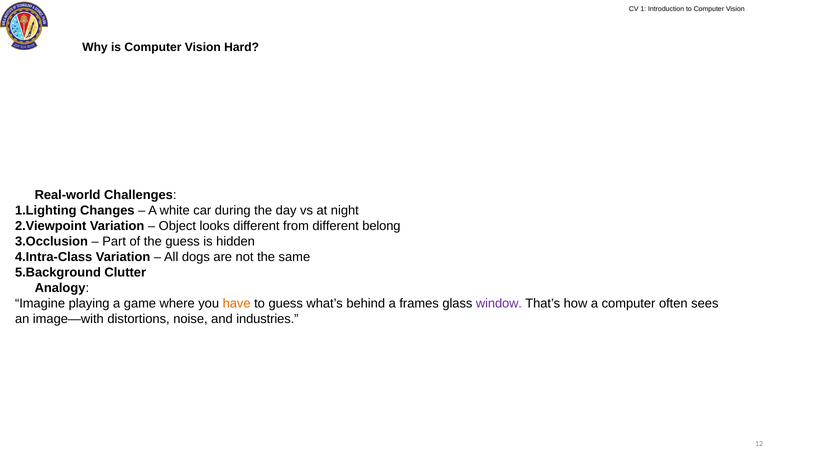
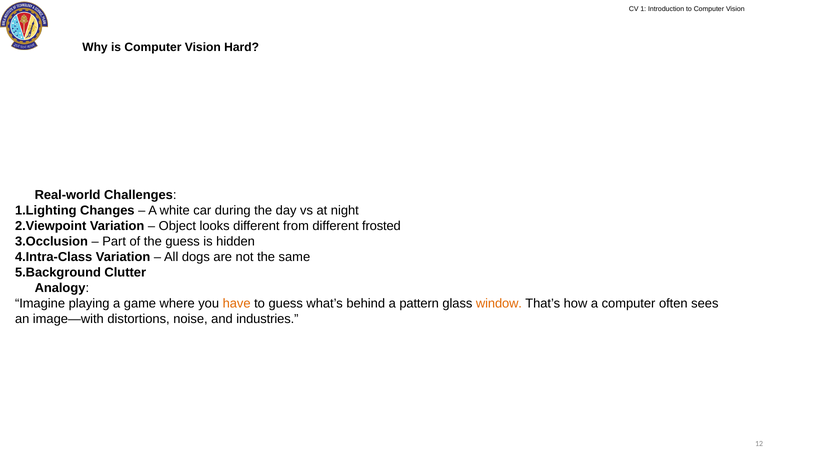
belong: belong -> frosted
frames: frames -> pattern
window colour: purple -> orange
